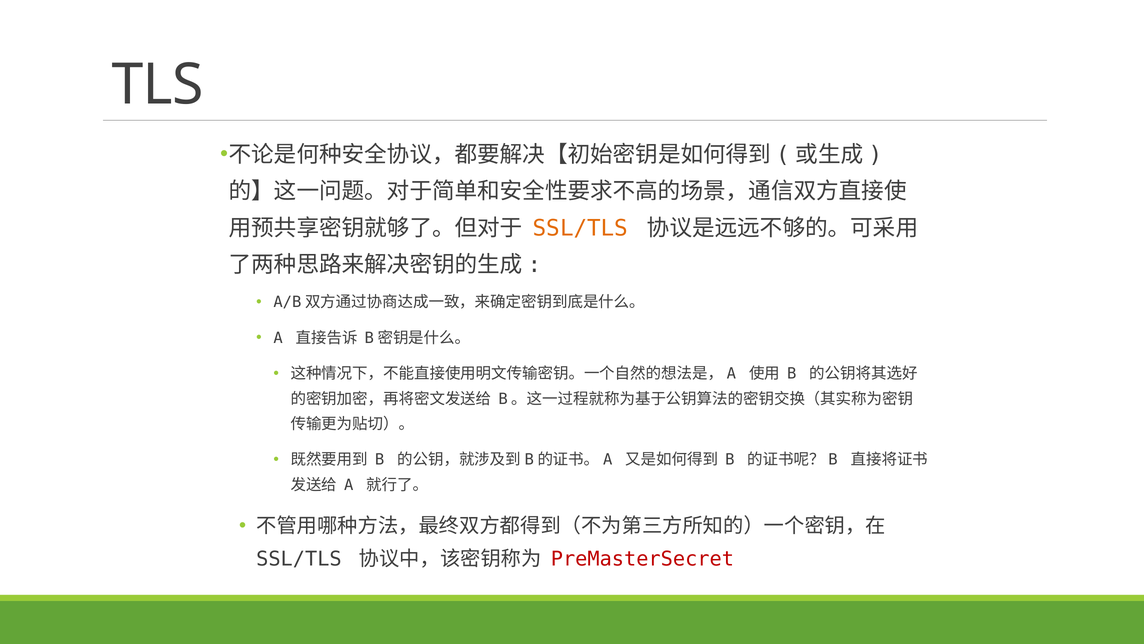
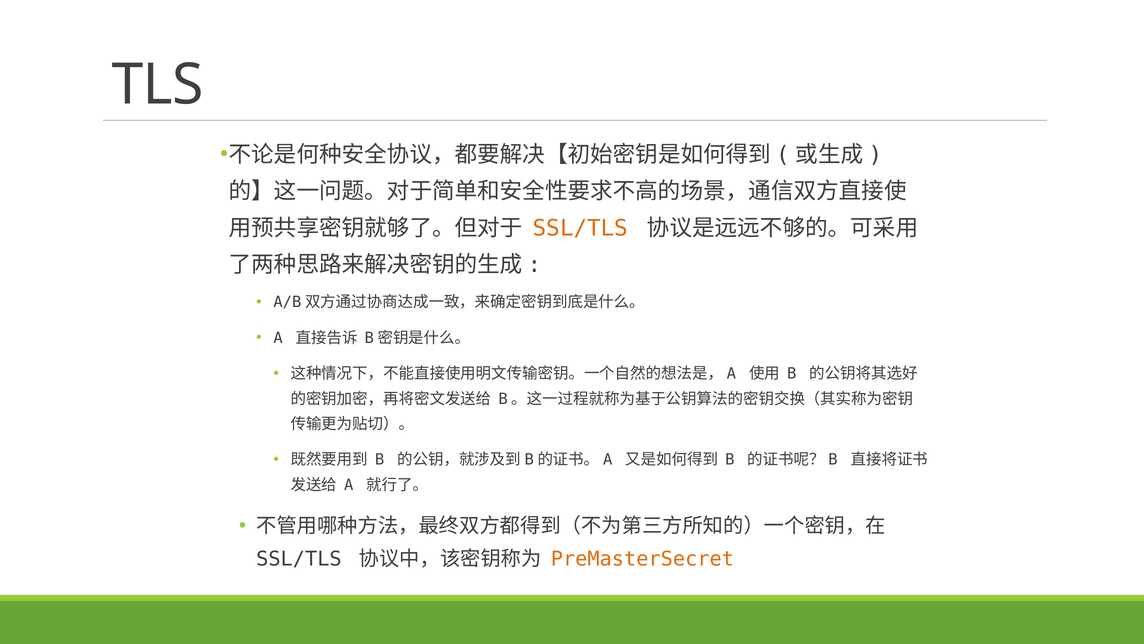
PreMasterSecret colour: red -> orange
